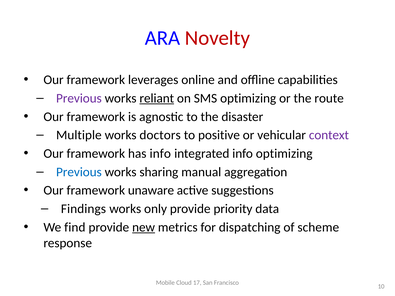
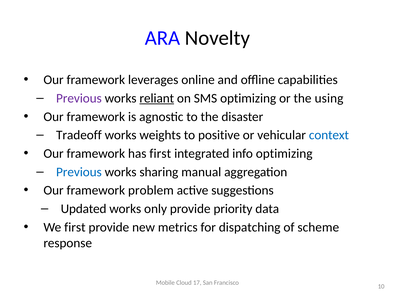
Novelty colour: red -> black
route: route -> using
Multiple: Multiple -> Tradeoff
doctors: doctors -> weights
context colour: purple -> blue
has info: info -> first
unaware: unaware -> problem
Findings: Findings -> Updated
We find: find -> first
new underline: present -> none
